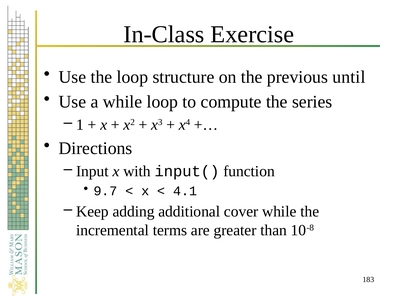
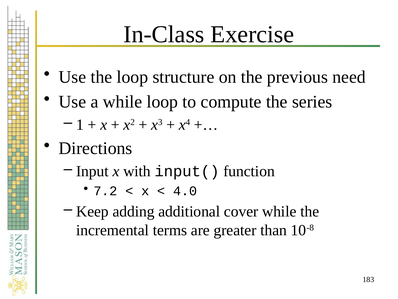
until: until -> need
9.7: 9.7 -> 7.2
4.1: 4.1 -> 4.0
